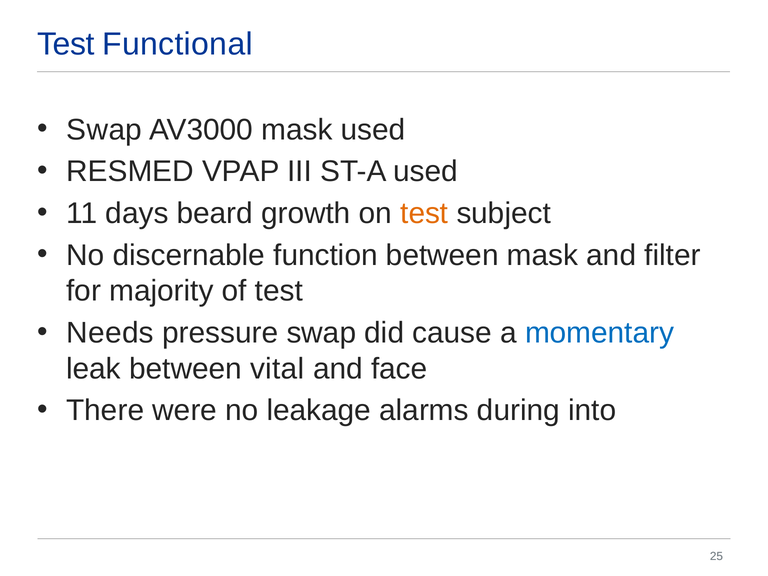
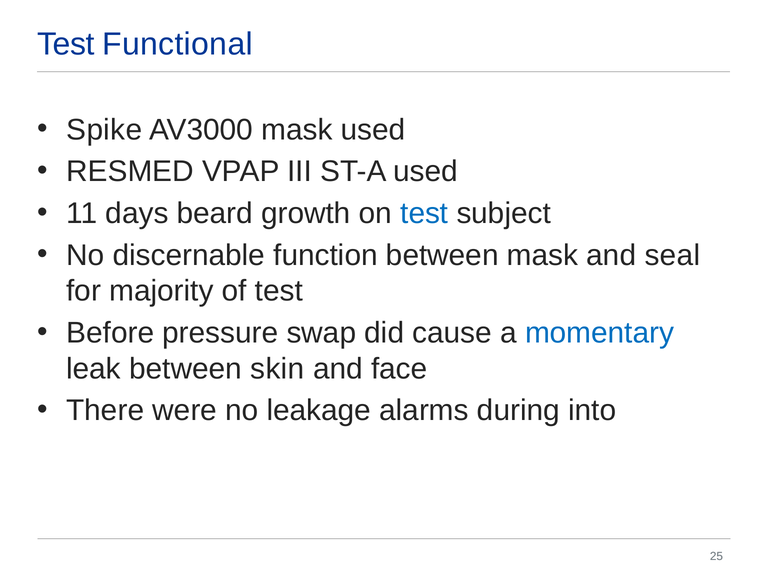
Swap at (104, 130): Swap -> Spike
test at (424, 213) colour: orange -> blue
filter: filter -> seal
Needs: Needs -> Before
vital: vital -> skin
